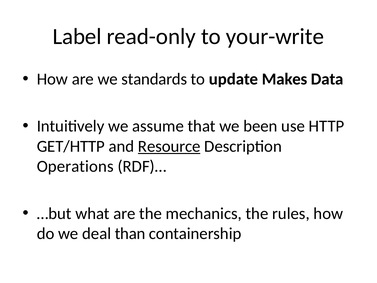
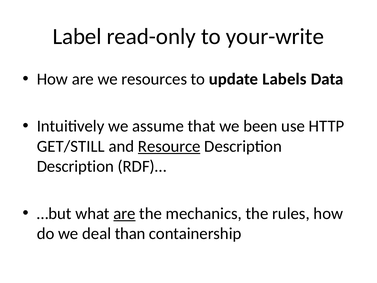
standards: standards -> resources
Makes: Makes -> Labels
GET/HTTP: GET/HTTP -> GET/STILL
Operations at (75, 166): Operations -> Description
are at (124, 213) underline: none -> present
